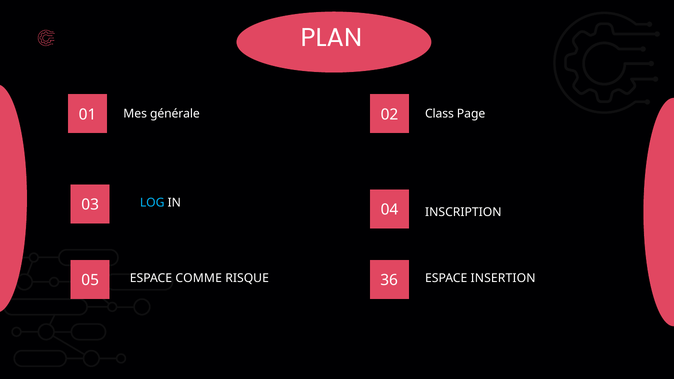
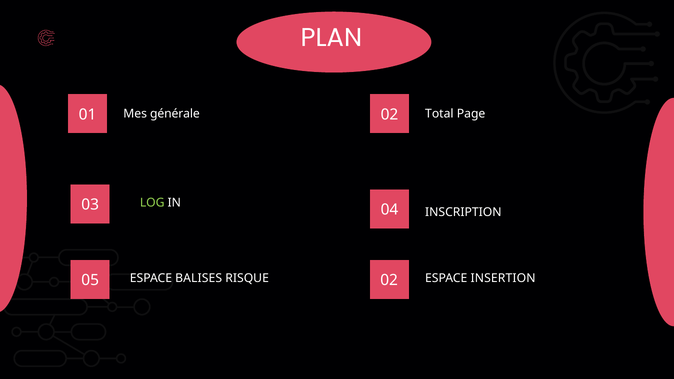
Class: Class -> Total
LOG colour: light blue -> light green
COMME: COMME -> BALISES
05 36: 36 -> 02
